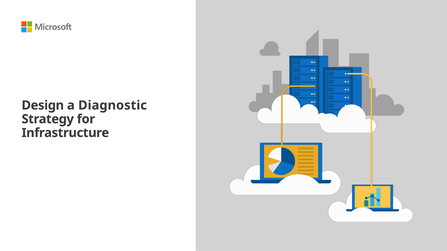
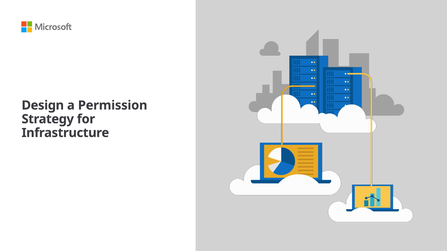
Diagnostic: Diagnostic -> Permission
